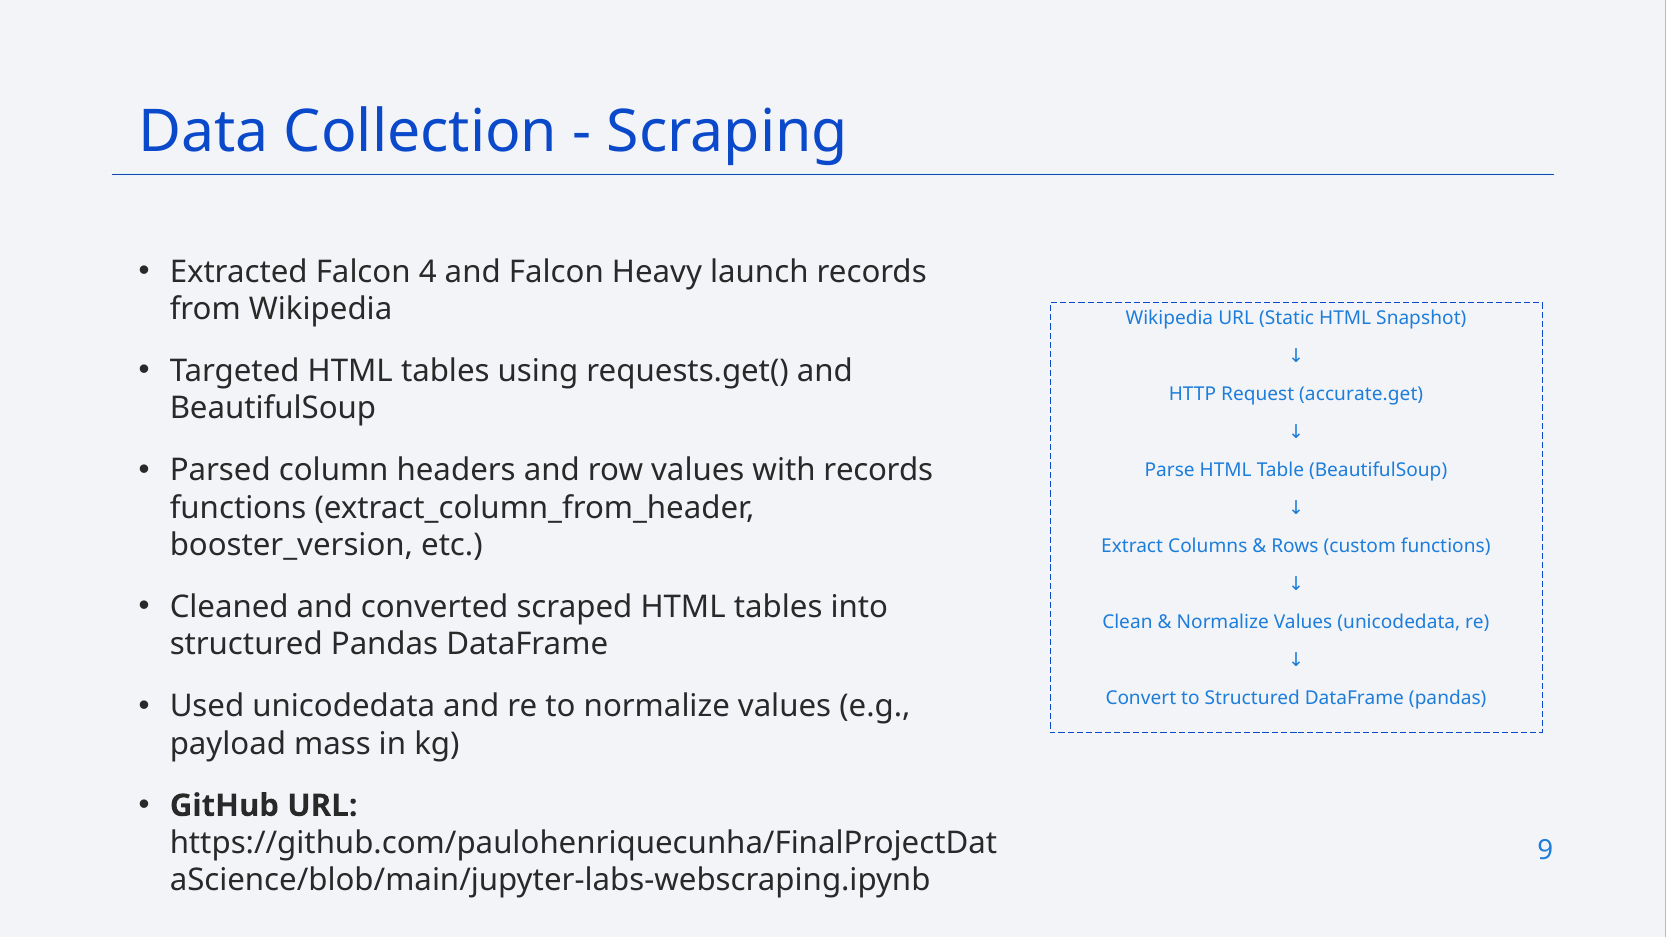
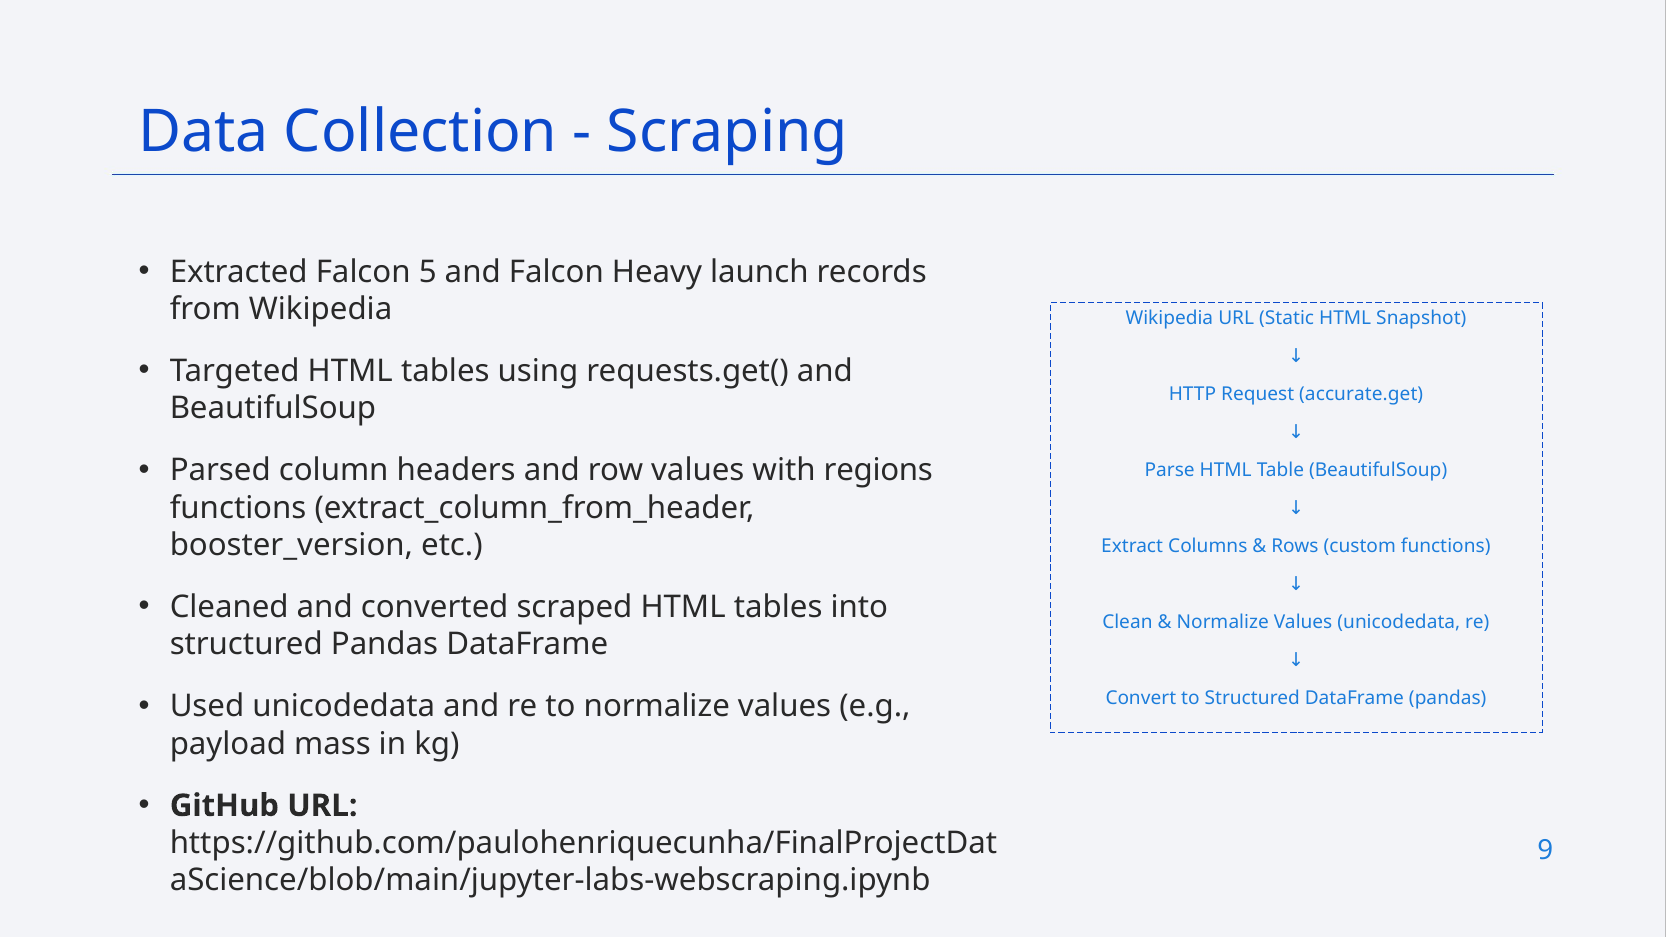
4: 4 -> 5
with records: records -> regions
